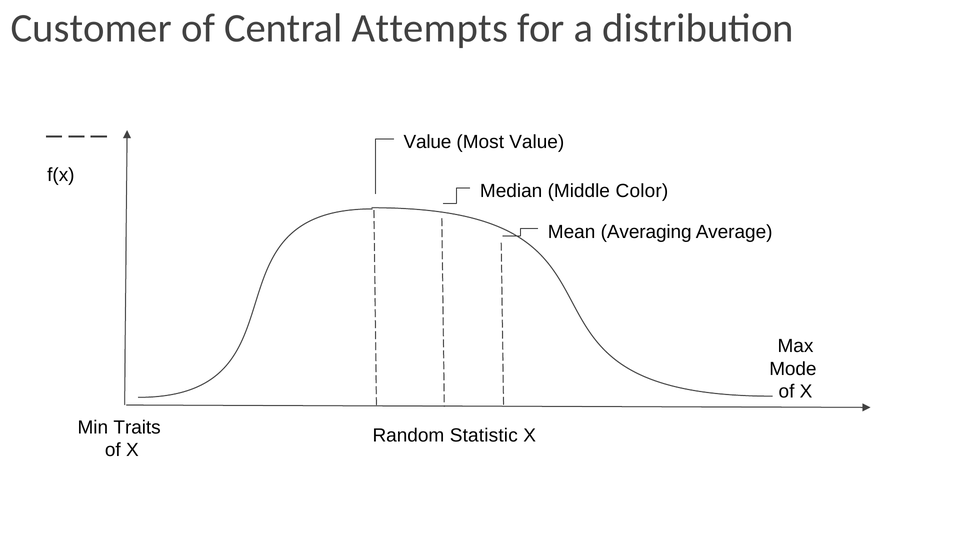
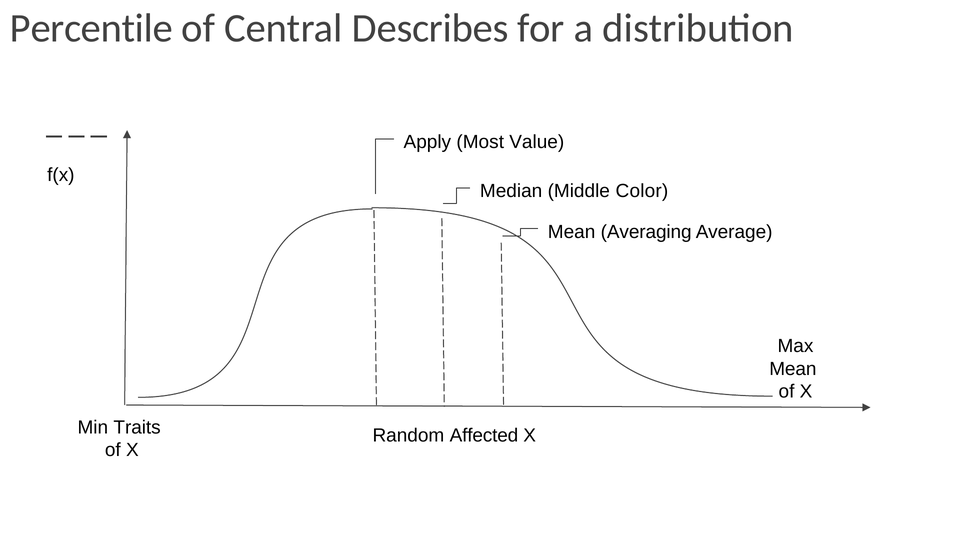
Customer: Customer -> Percentile
Attempts: Attempts -> Describes
Value at (427, 142): Value -> Apply
Mode at (793, 368): Mode -> Mean
Statistic: Statistic -> Affected
